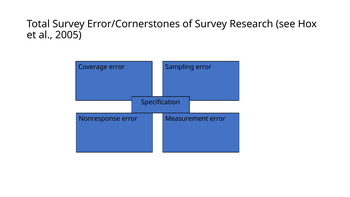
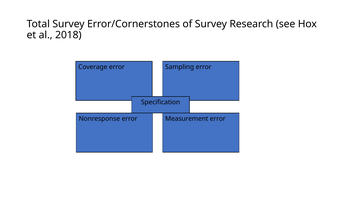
2005: 2005 -> 2018
